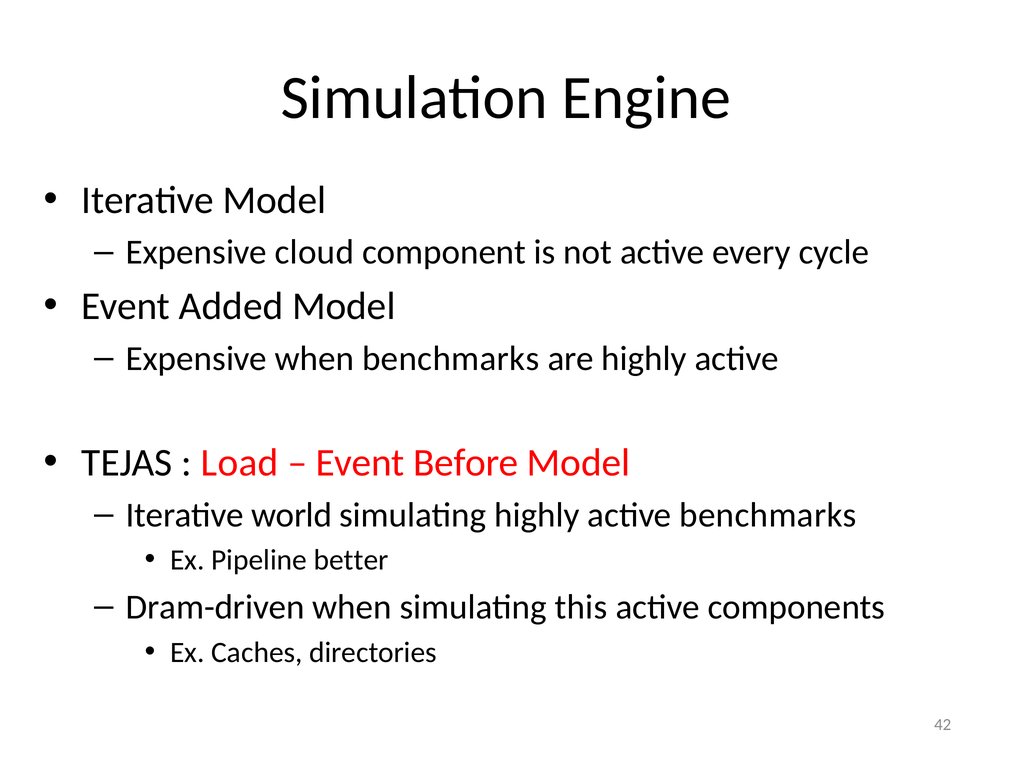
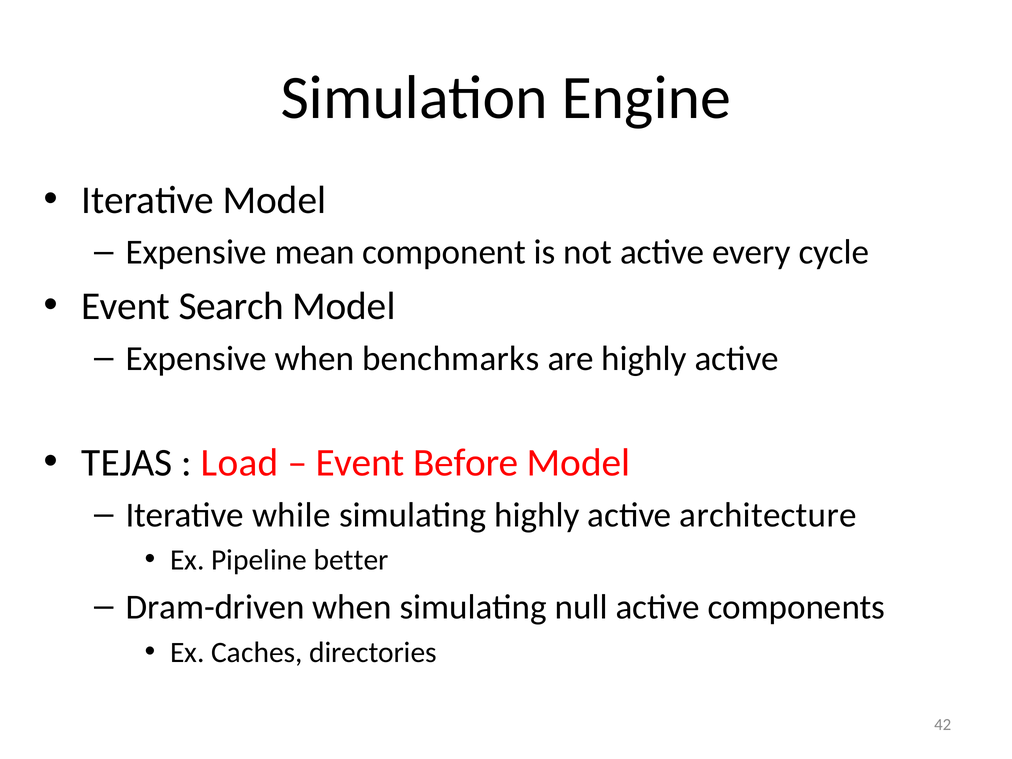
cloud: cloud -> mean
Added: Added -> Search
world: world -> while
active benchmarks: benchmarks -> architecture
this: this -> null
